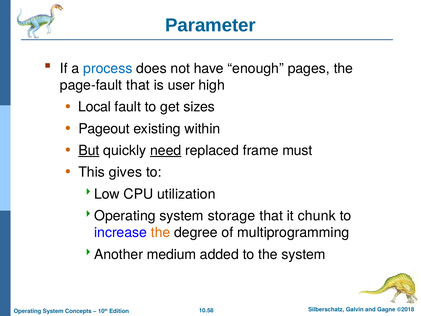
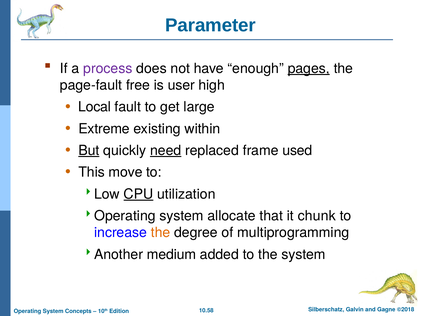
process colour: blue -> purple
pages underline: none -> present
page-fault that: that -> free
sizes: sizes -> large
Pageout: Pageout -> Extreme
must: must -> used
gives: gives -> move
CPU underline: none -> present
storage: storage -> allocate
